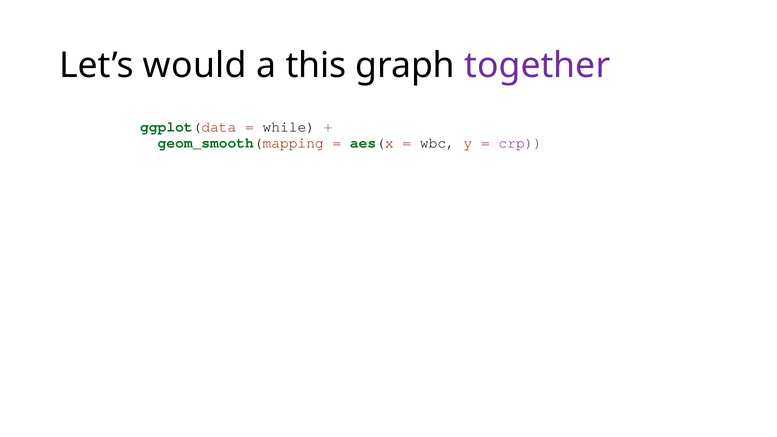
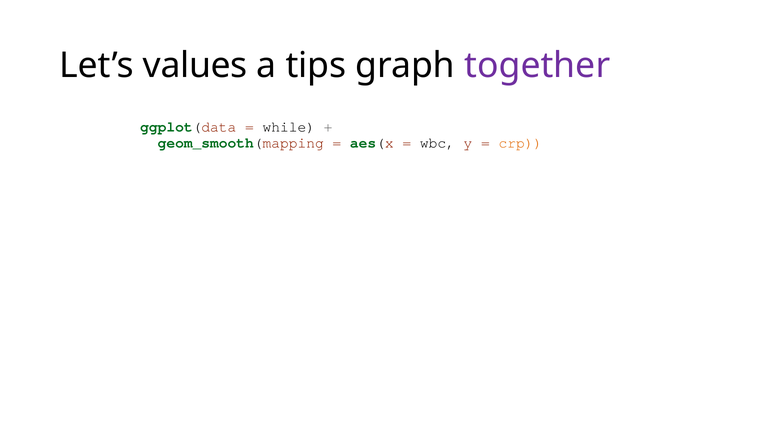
would: would -> values
this: this -> tips
crp colour: purple -> orange
